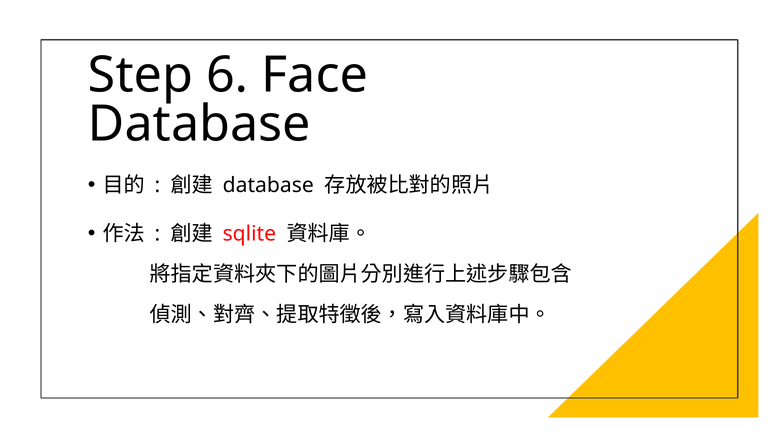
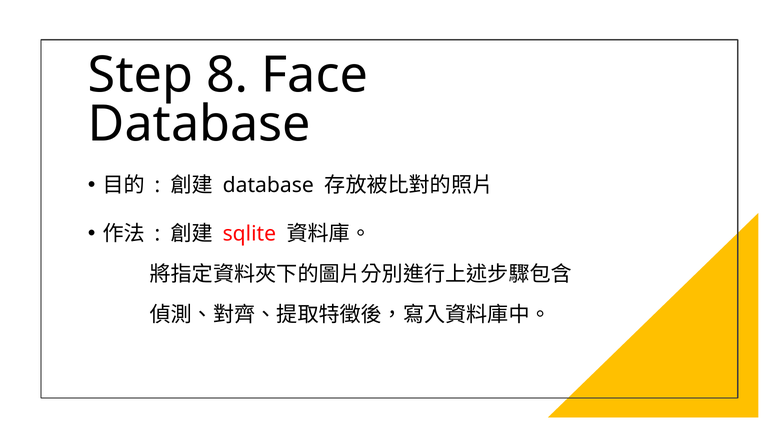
6: 6 -> 8
